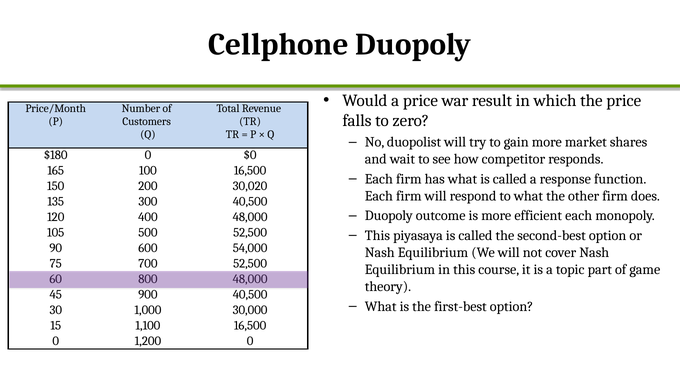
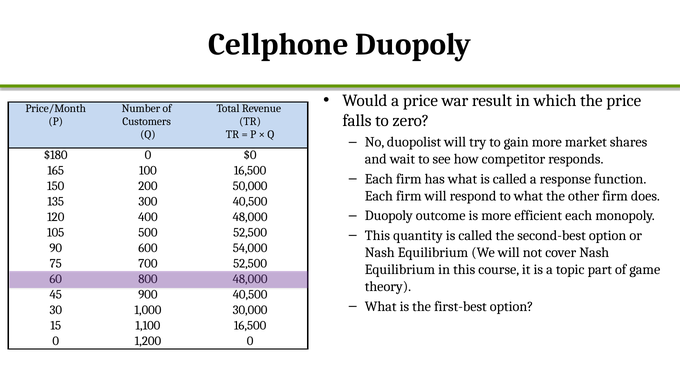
30,020: 30,020 -> 50,000
piyasaya: piyasaya -> quantity
